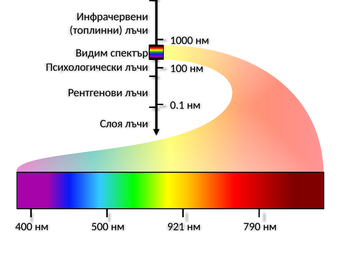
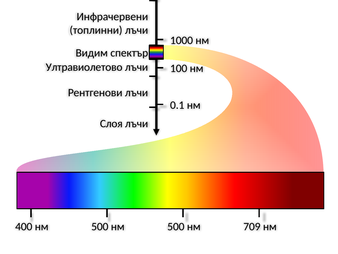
Психологически: Психологически -> Ултравиолетово
500 нм 921: 921 -> 500
790: 790 -> 709
